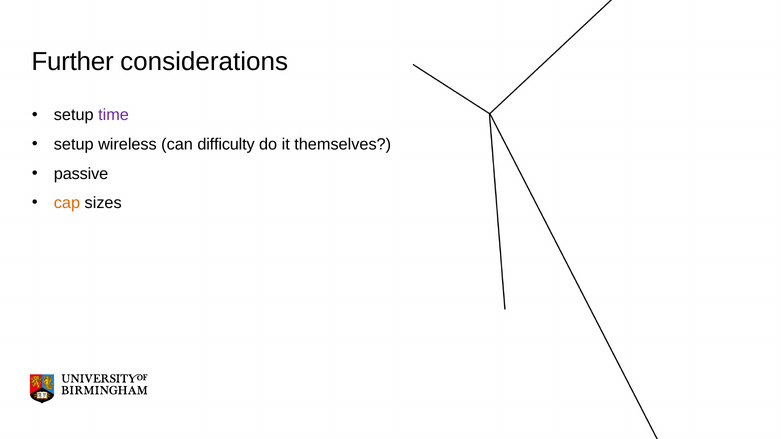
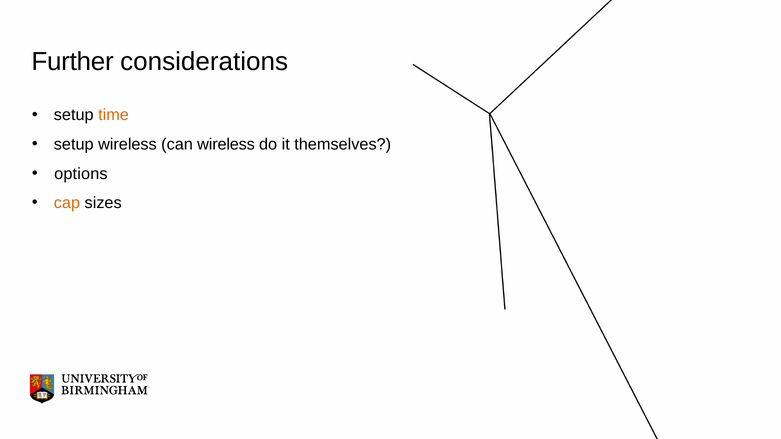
time colour: purple -> orange
can difficulty: difficulty -> wireless
passive: passive -> options
